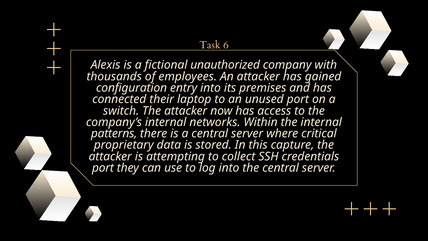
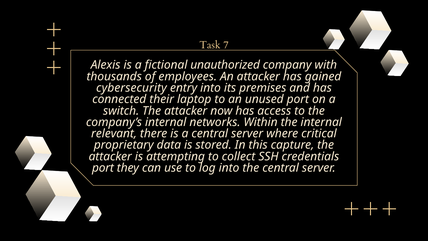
6: 6 -> 7
configuration: configuration -> cybersecurity
patterns: patterns -> relevant
